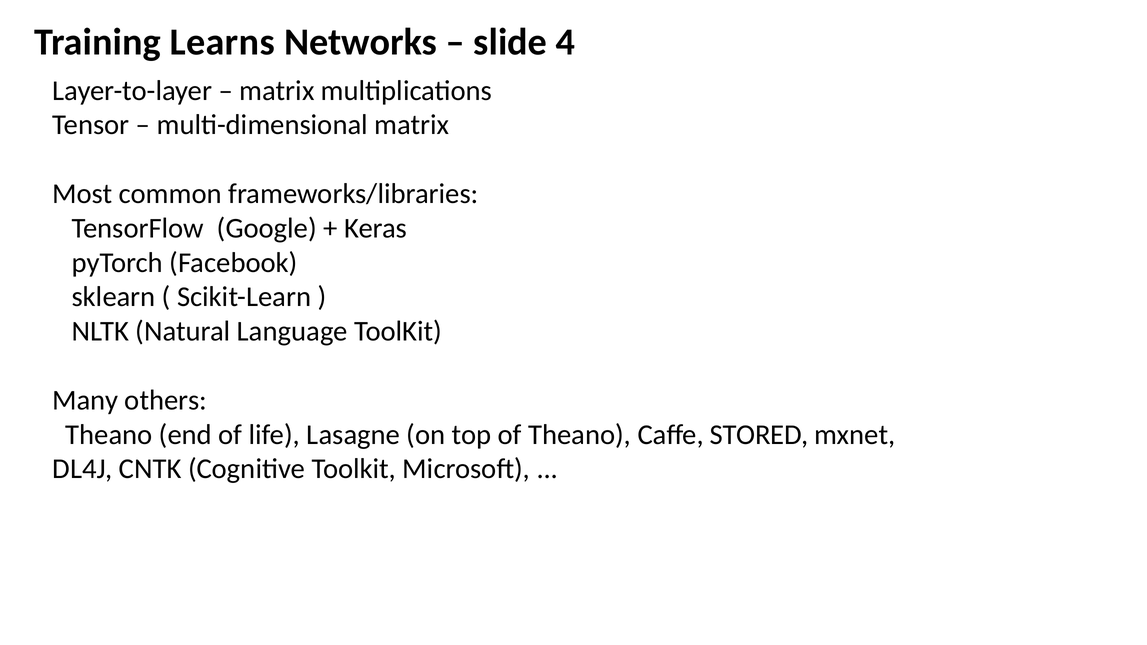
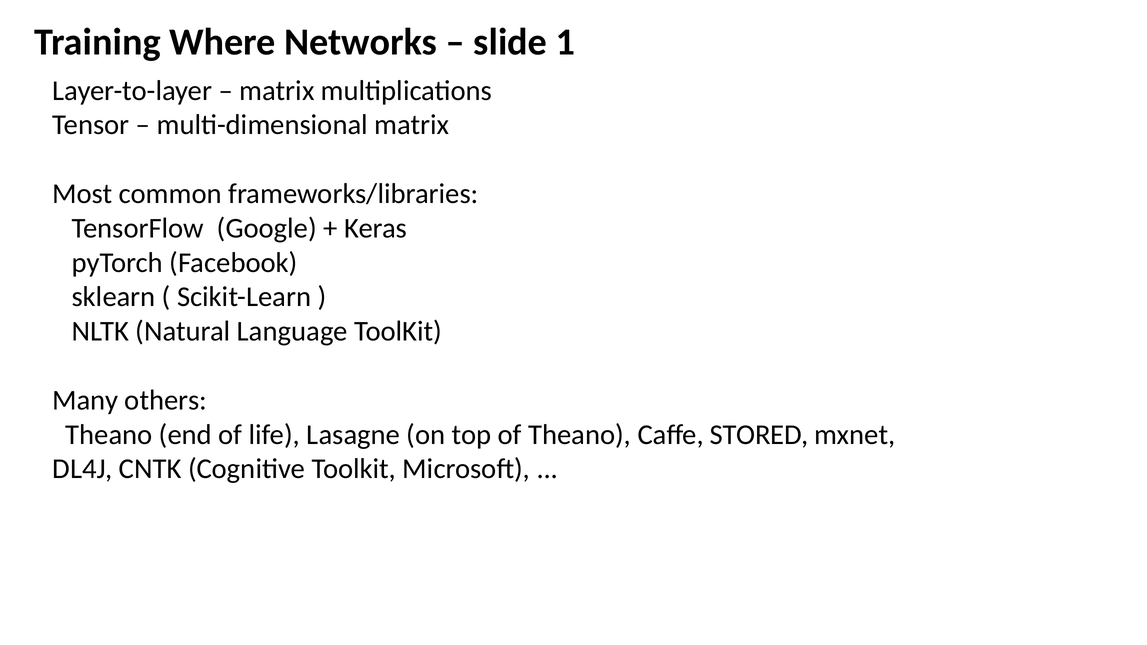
Learns: Learns -> Where
4: 4 -> 1
